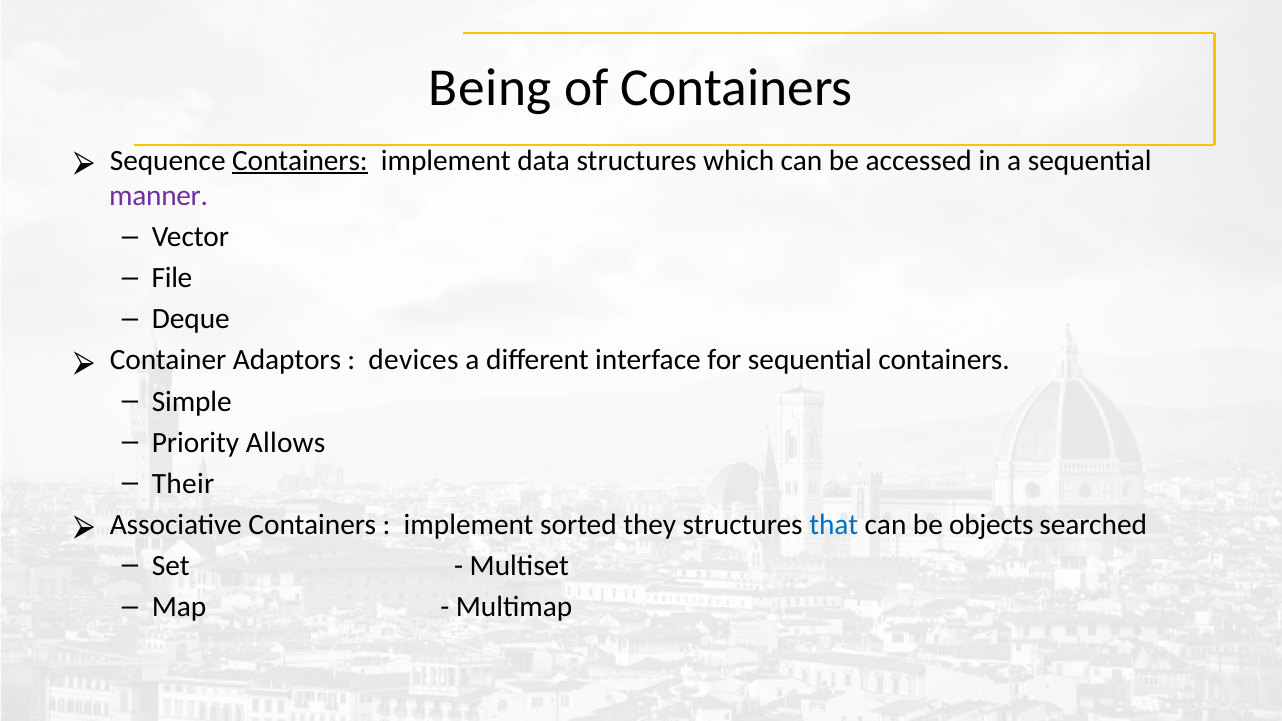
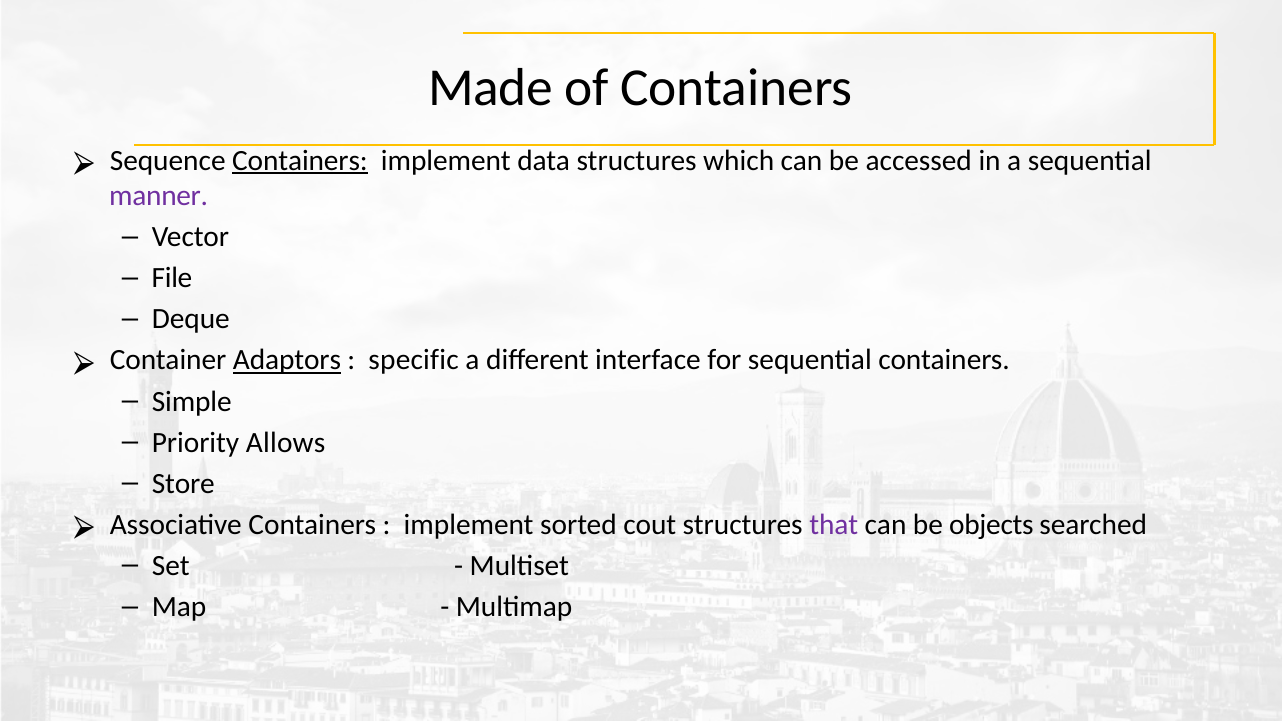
Being: Being -> Made
Adaptors underline: none -> present
devices: devices -> specific
Their: Their -> Store
they: they -> cout
that colour: blue -> purple
